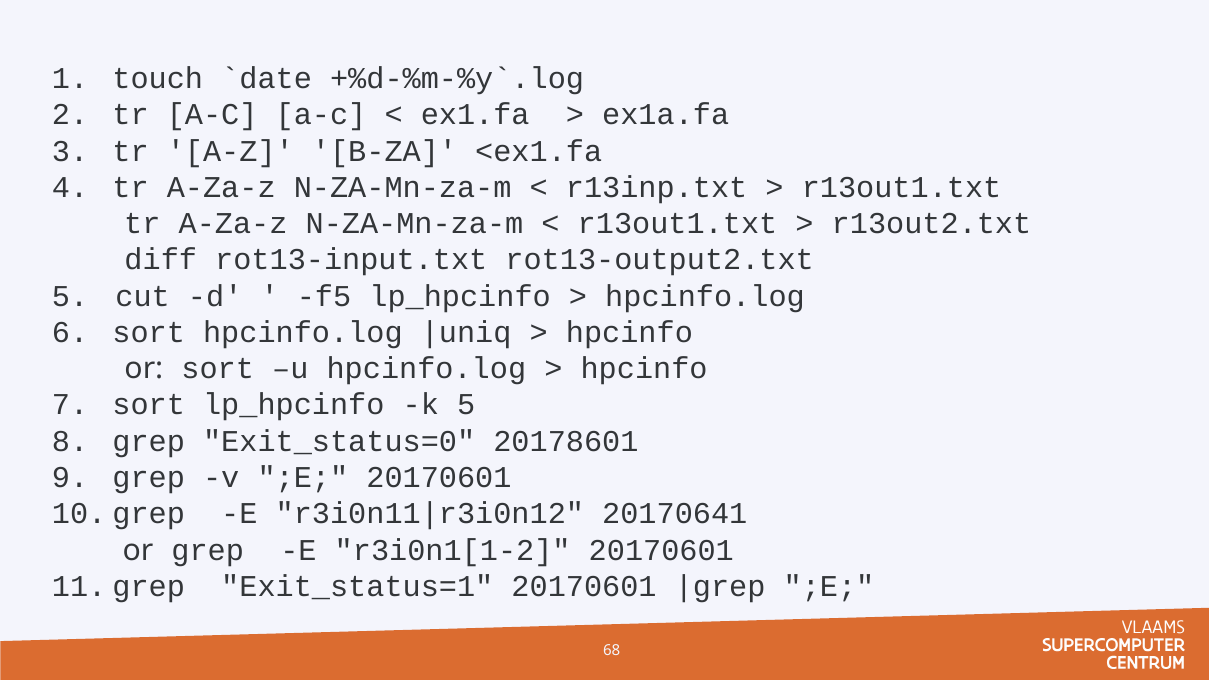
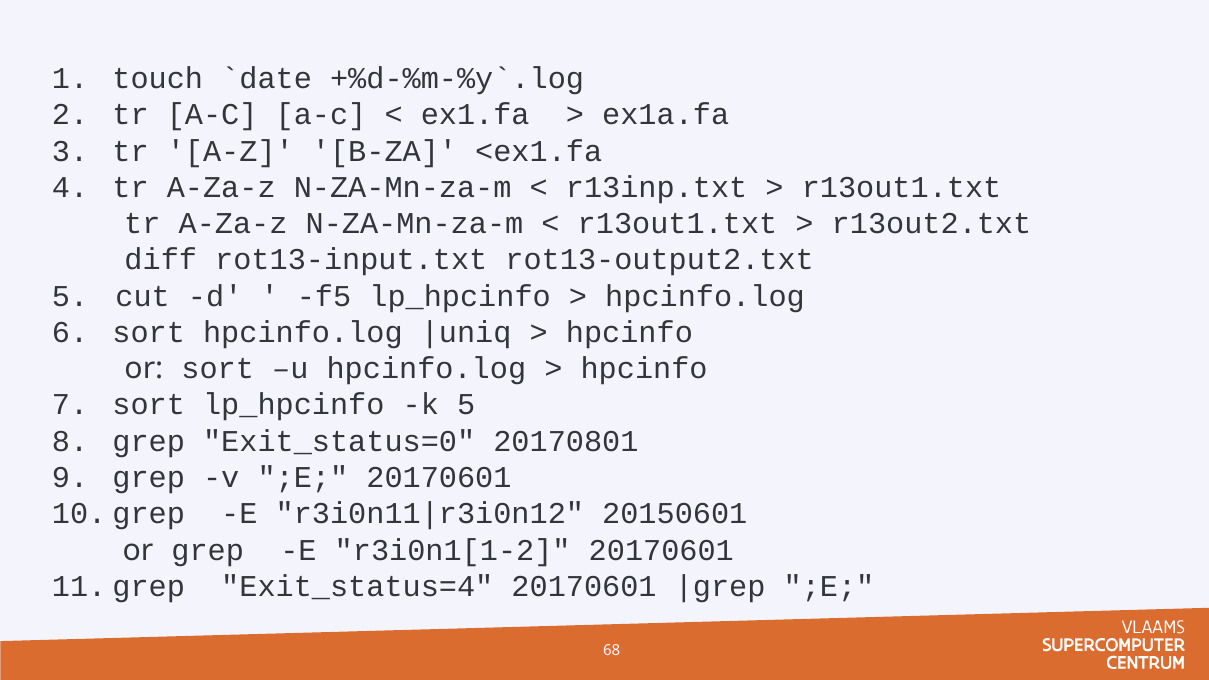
20178601: 20178601 -> 20170801
20170641: 20170641 -> 20150601
Exit_status=1: Exit_status=1 -> Exit_status=4
